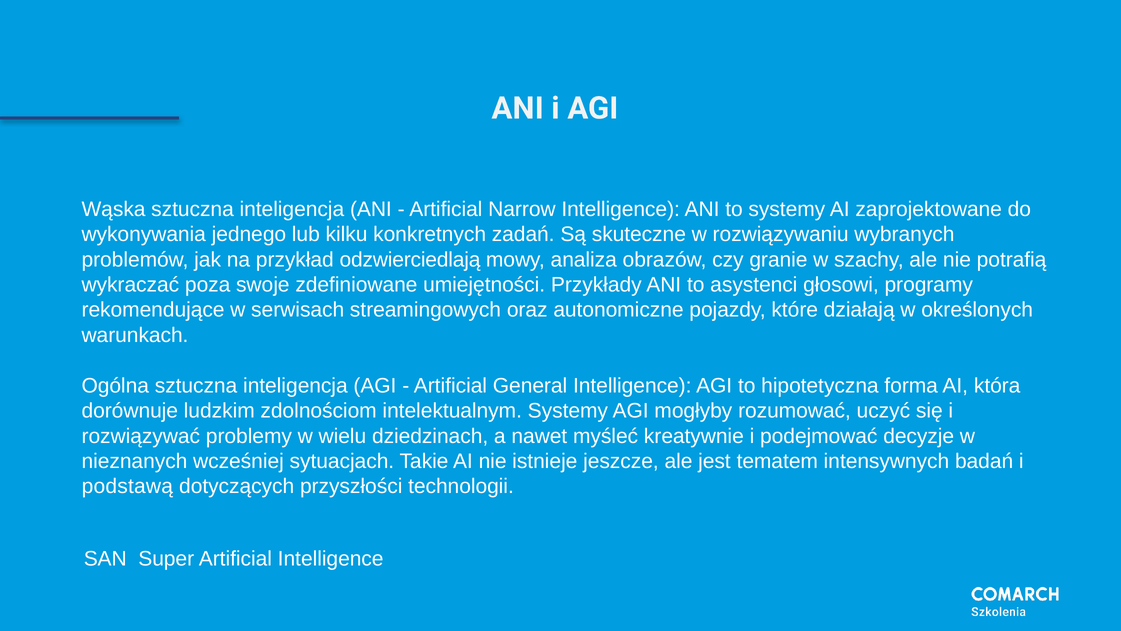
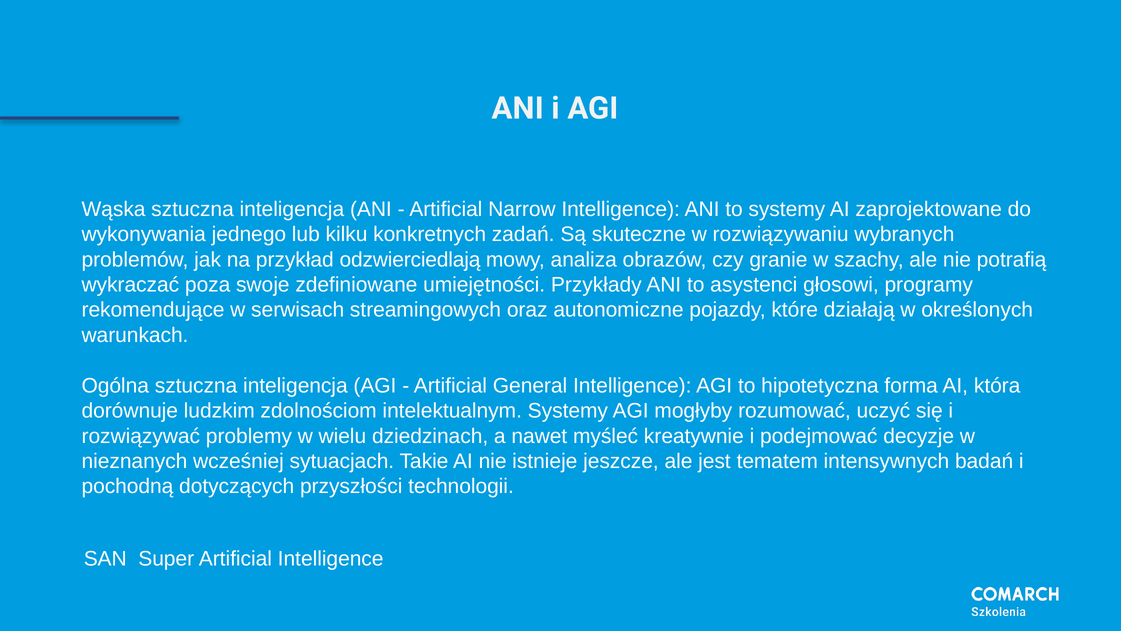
podstawą: podstawą -> pochodną
